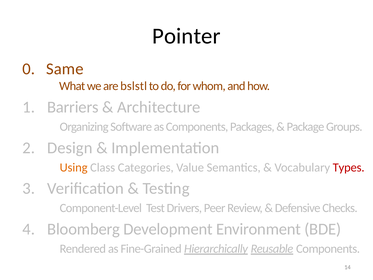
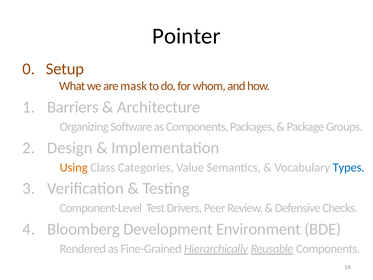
Same: Same -> Setup
bslstl: bslstl -> mask
Types colour: red -> blue
